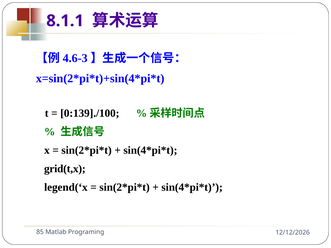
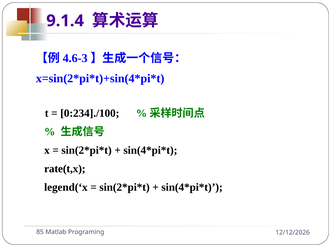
8.1.1: 8.1.1 -> 9.1.4
0:139]./100: 0:139]./100 -> 0:234]./100
grid(t,x: grid(t,x -> rate(t,x
